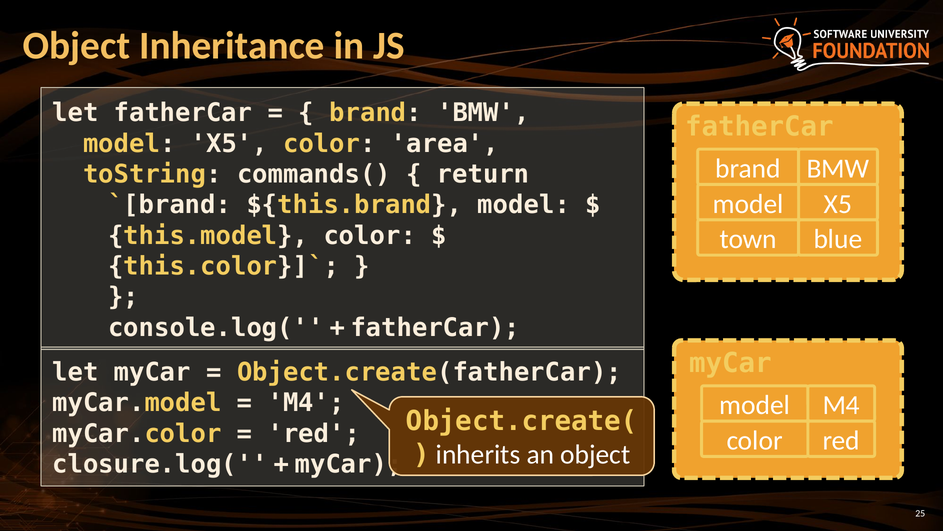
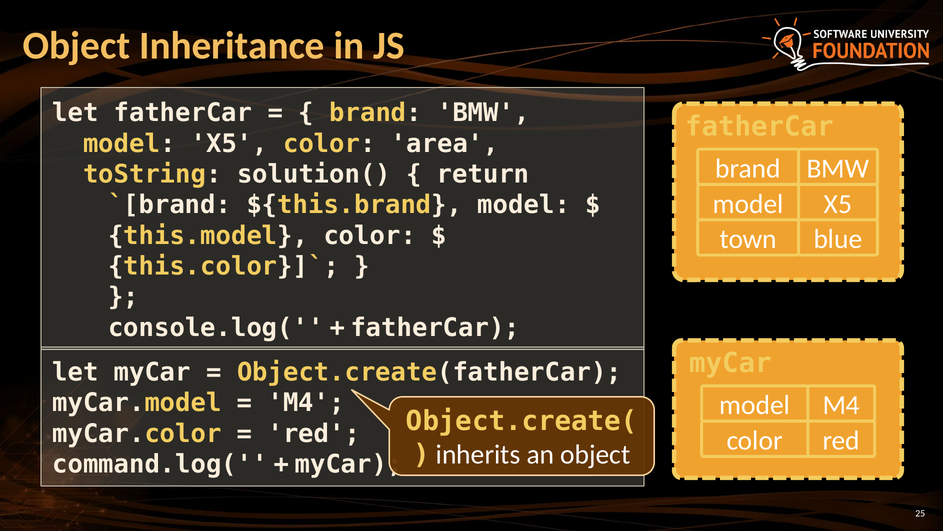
commands(: commands( -> solution(
closure.log(: closure.log( -> command.log(
